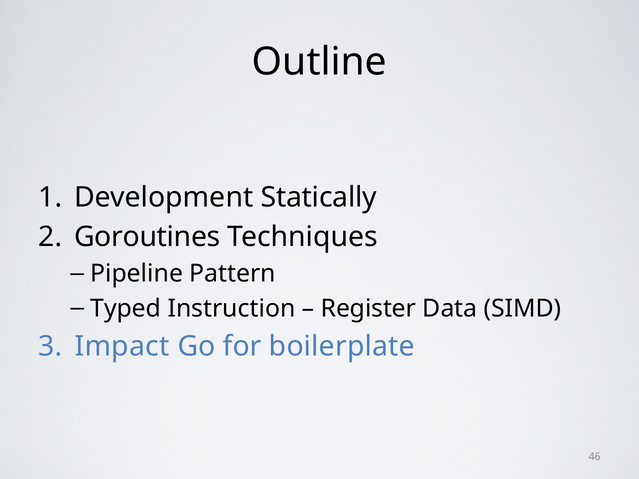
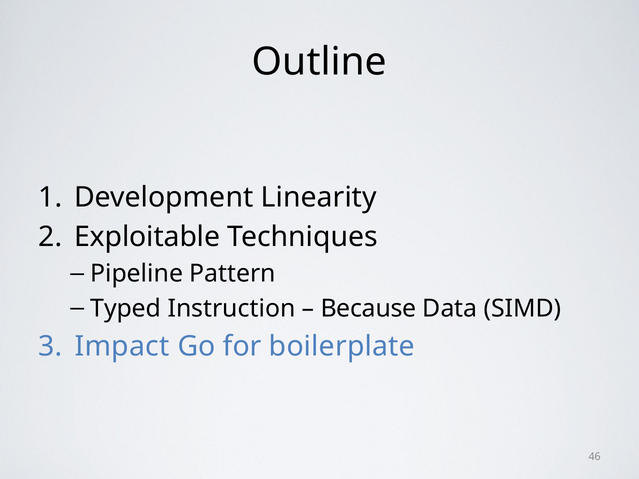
Statically: Statically -> Linearity
Goroutines: Goroutines -> Exploitable
Register: Register -> Because
